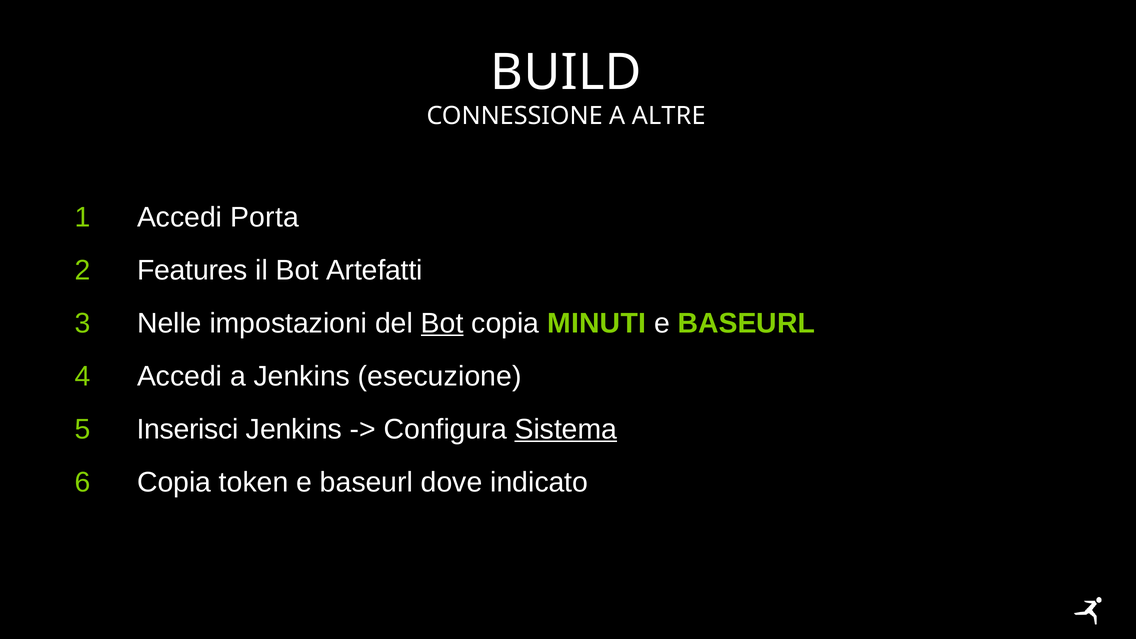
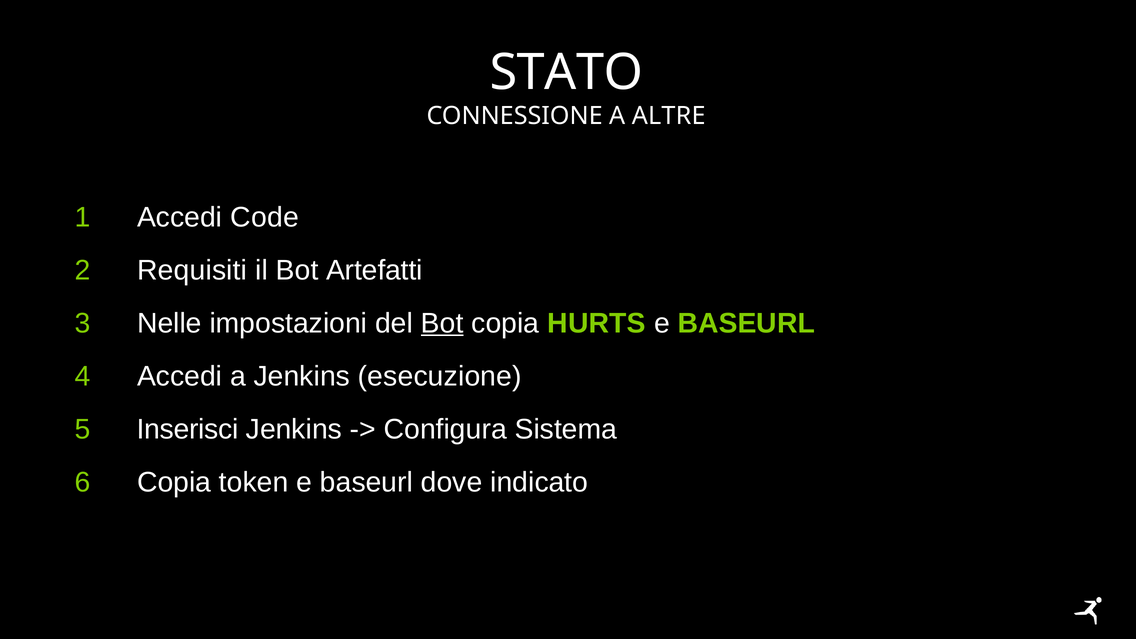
BUILD: BUILD -> STATO
Porta: Porta -> Code
Features: Features -> Requisiti
MINUTI: MINUTI -> HURTS
Sistema underline: present -> none
